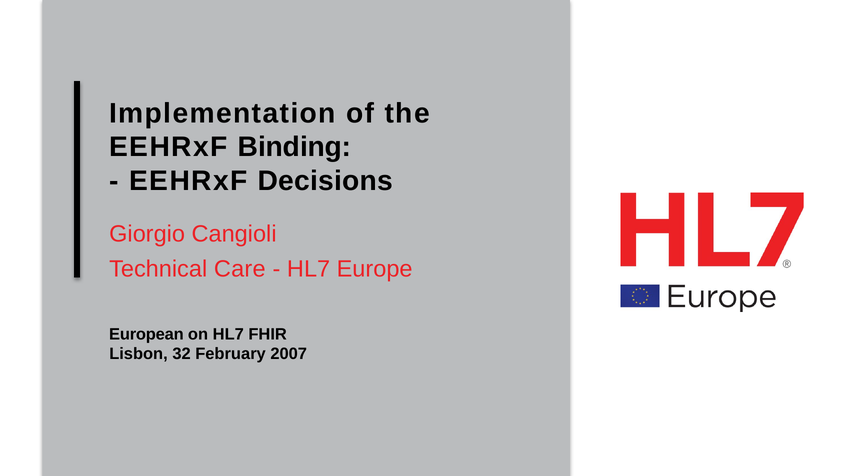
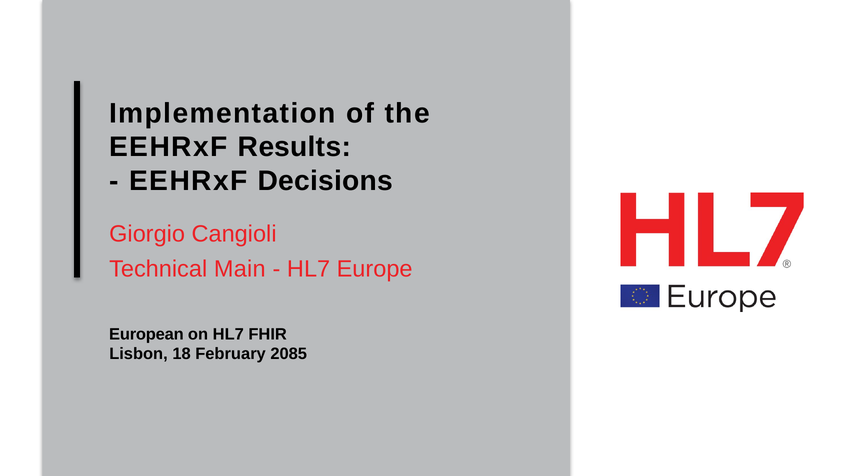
Binding: Binding -> Results
Care: Care -> Main
32: 32 -> 18
2007: 2007 -> 2085
